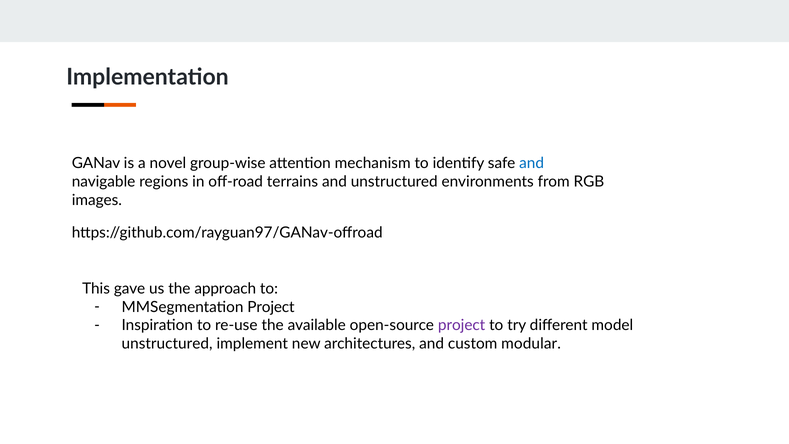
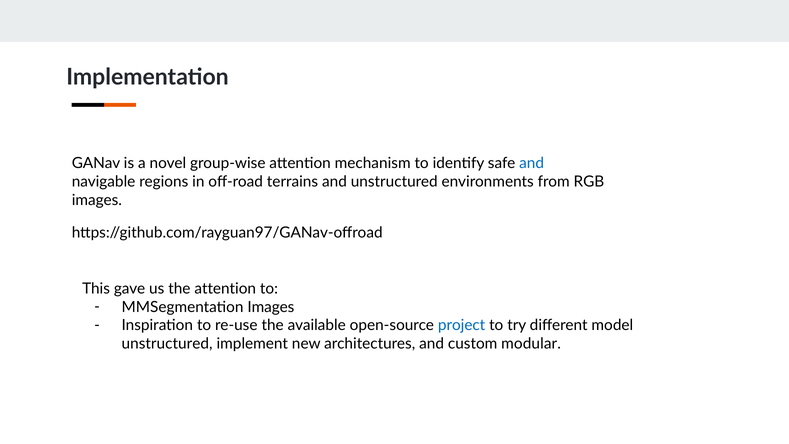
the approach: approach -> attention
MMSegmentation Project: Project -> Images
project at (462, 325) colour: purple -> blue
